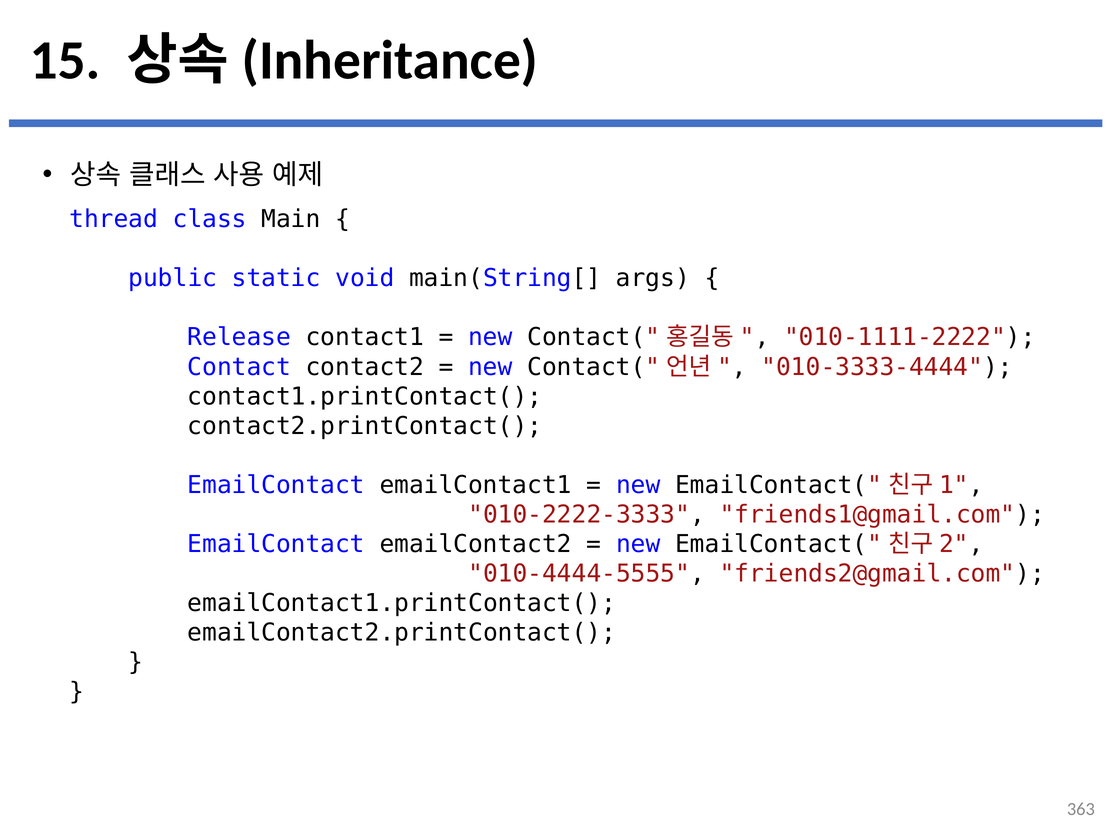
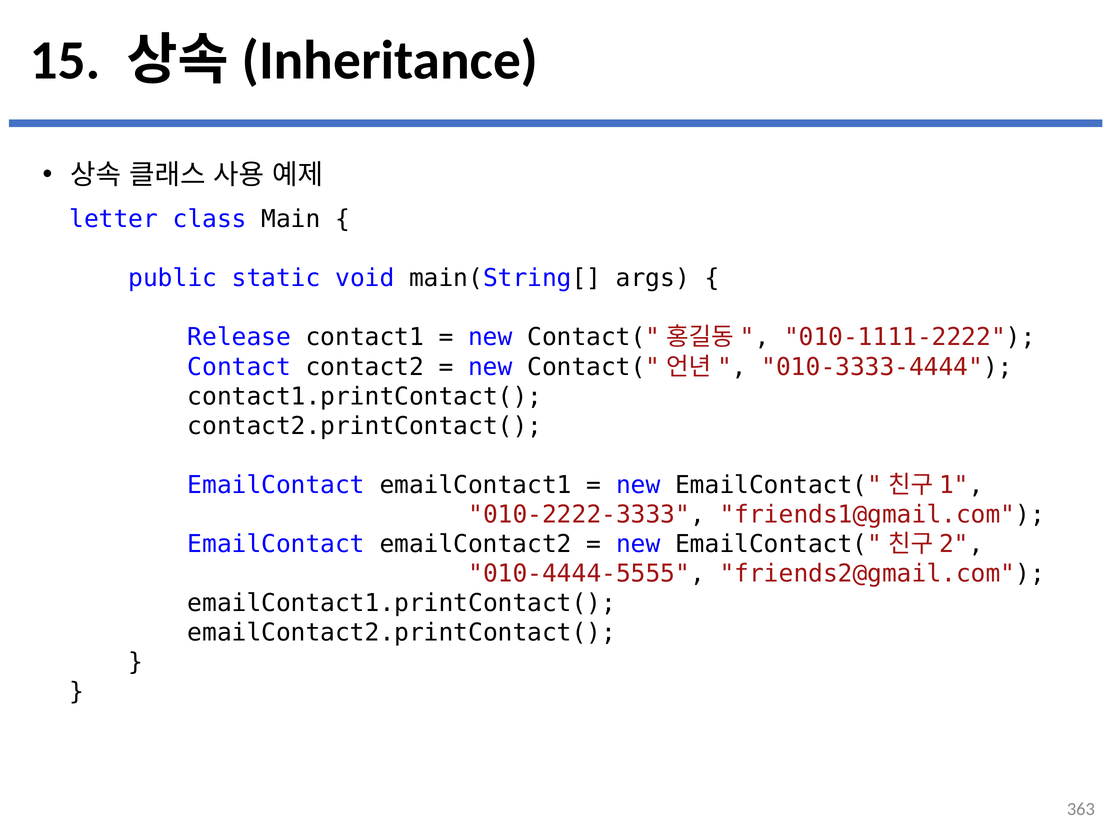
thread: thread -> letter
